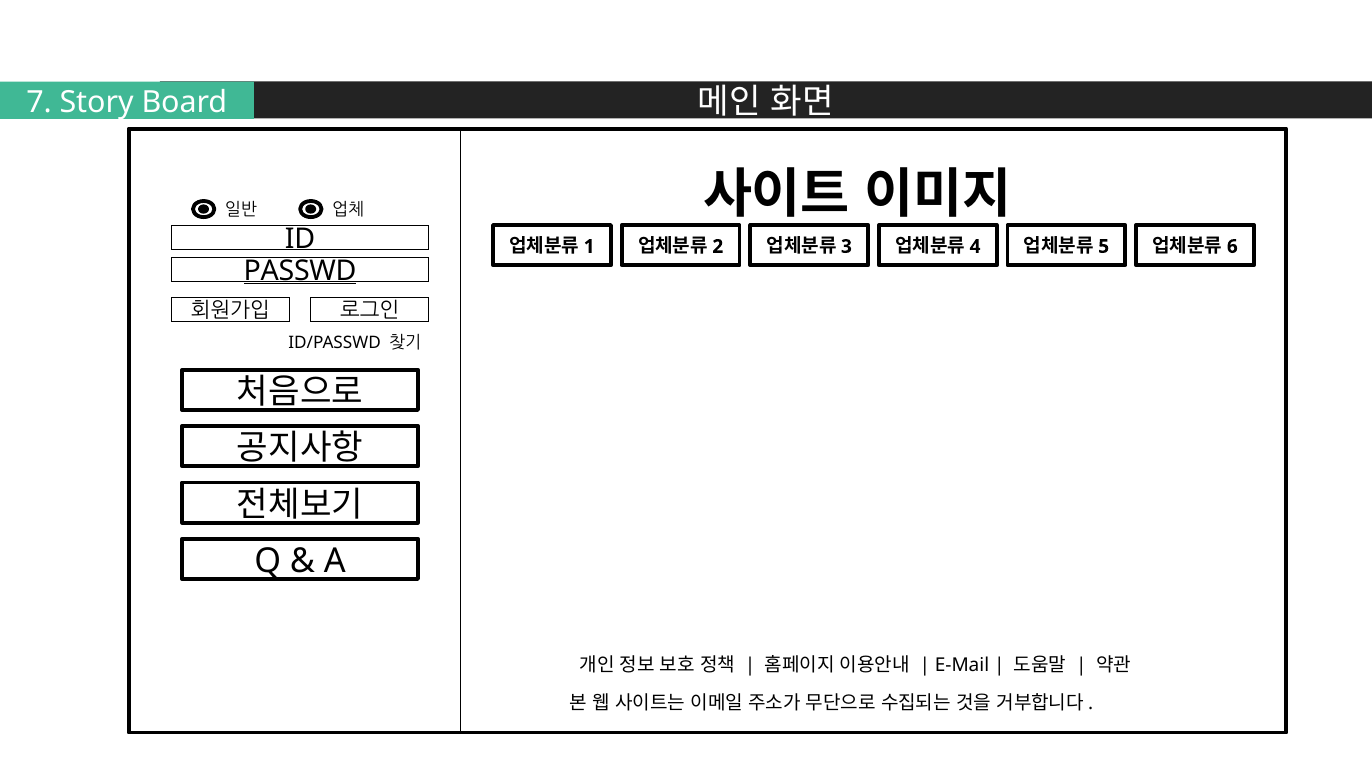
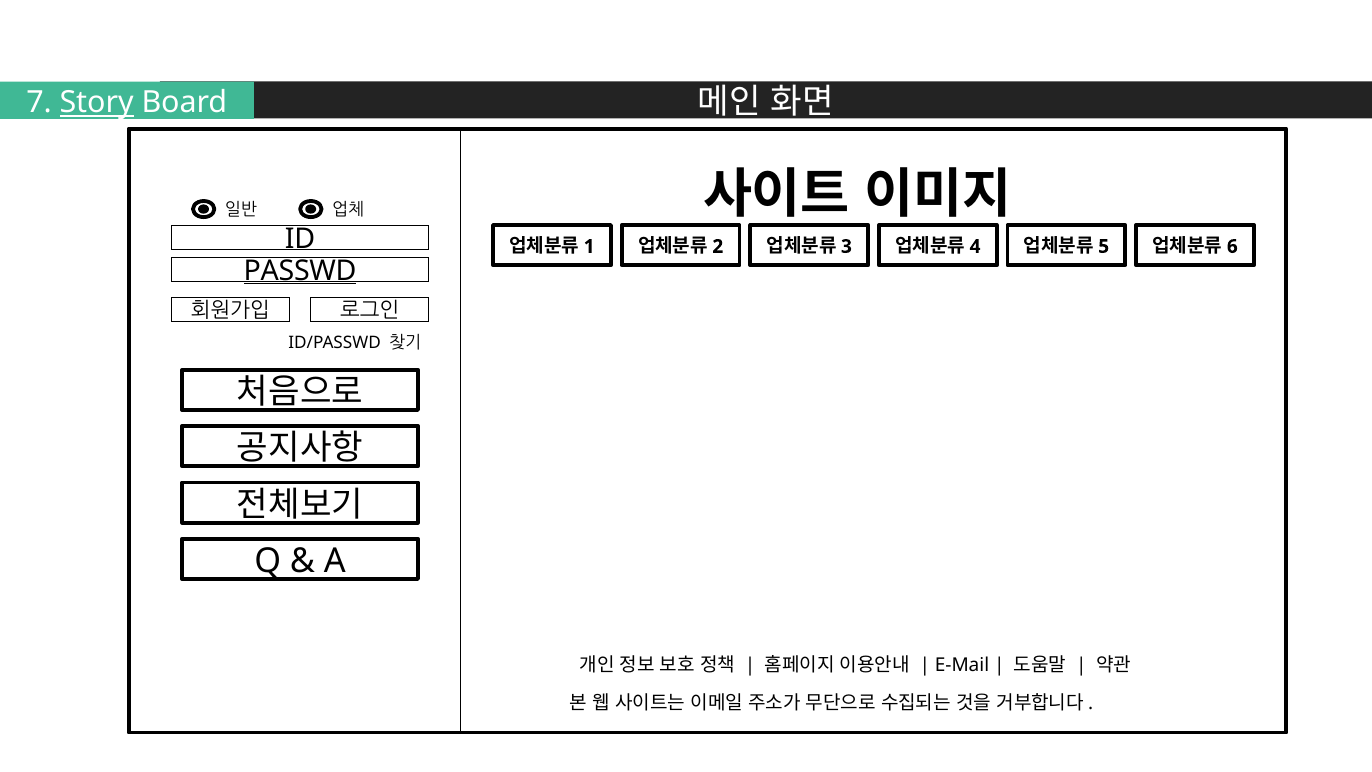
Story underline: none -> present
